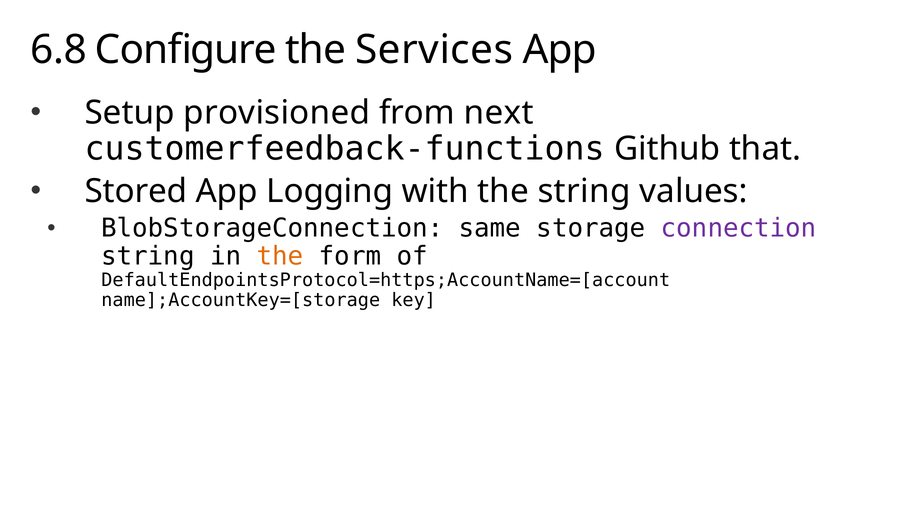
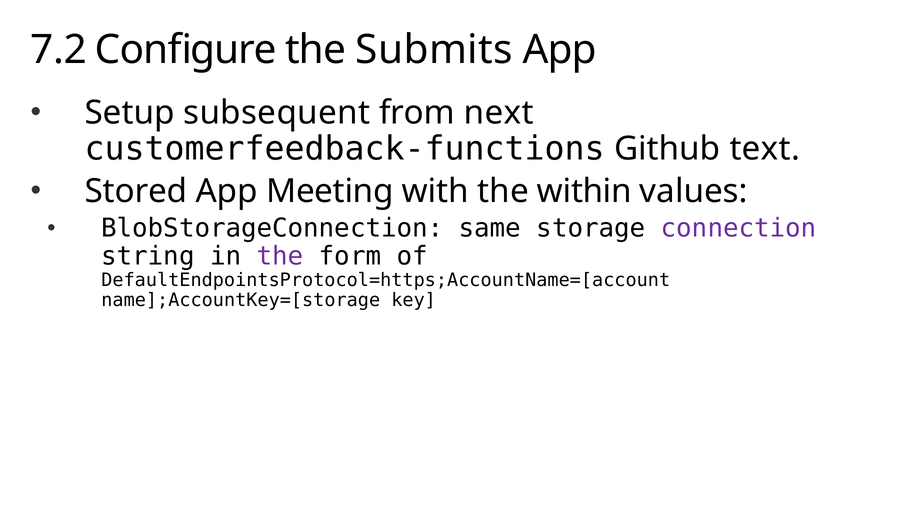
6.8: 6.8 -> 7.2
Services: Services -> Submits
provisioned: provisioned -> subsequent
that: that -> text
Logging: Logging -> Meeting
the string: string -> within
the at (280, 256) colour: orange -> purple
